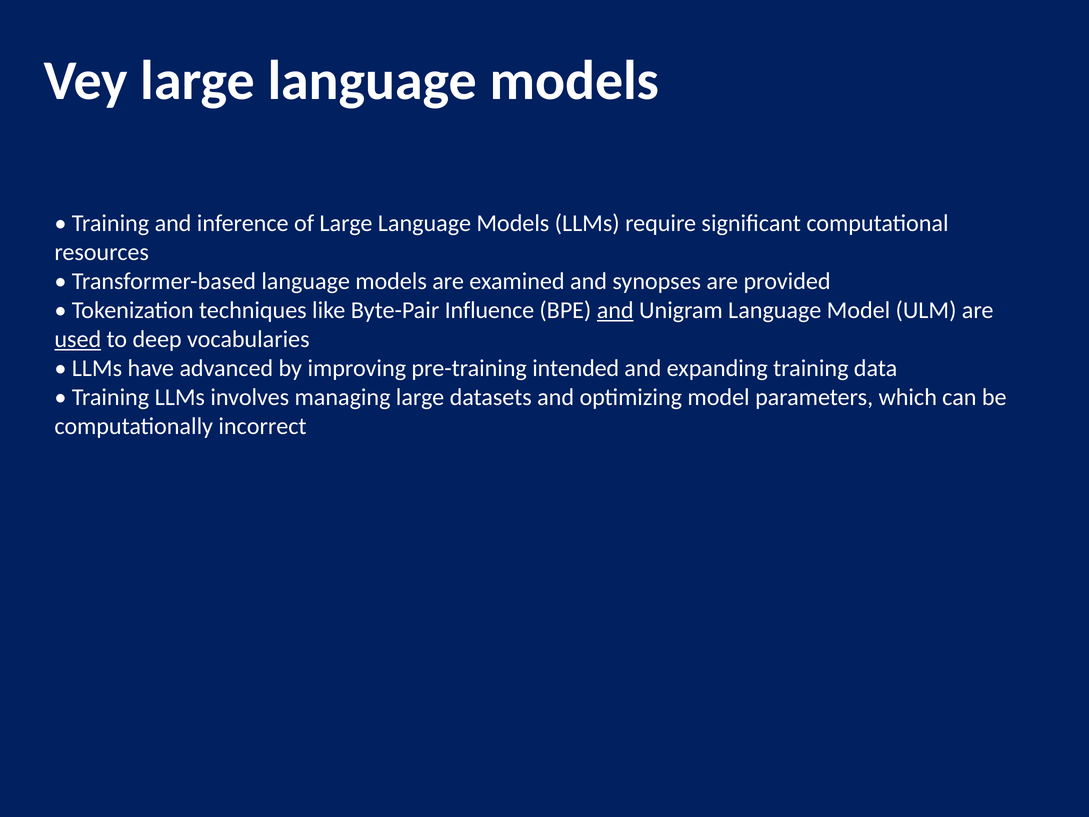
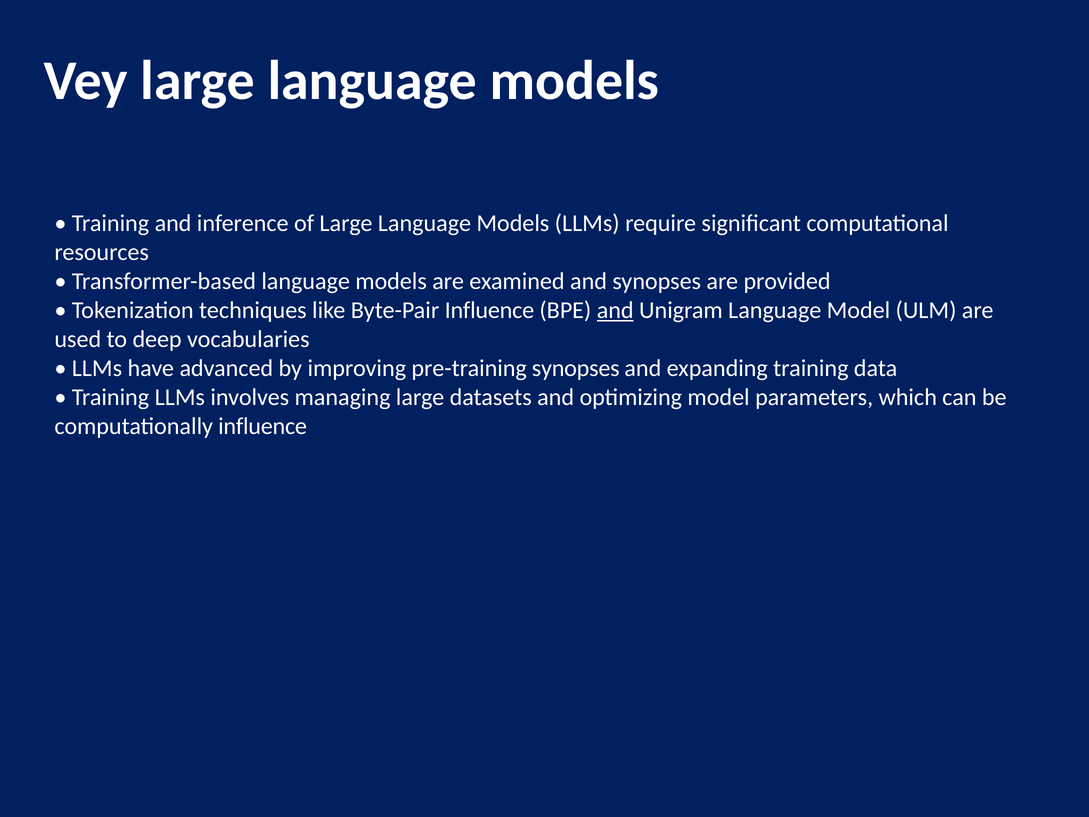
used underline: present -> none
pre-training intended: intended -> synopses
computationally incorrect: incorrect -> influence
